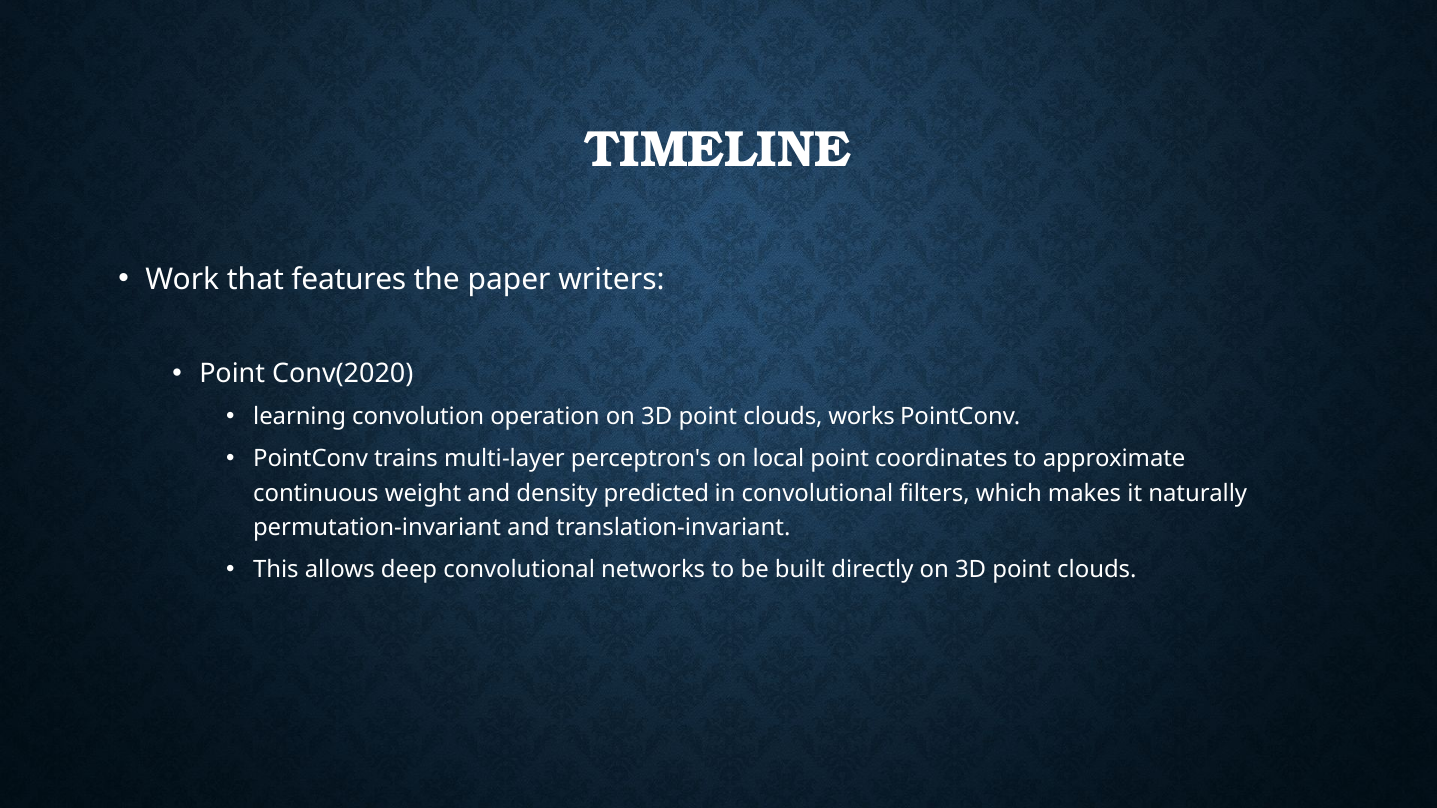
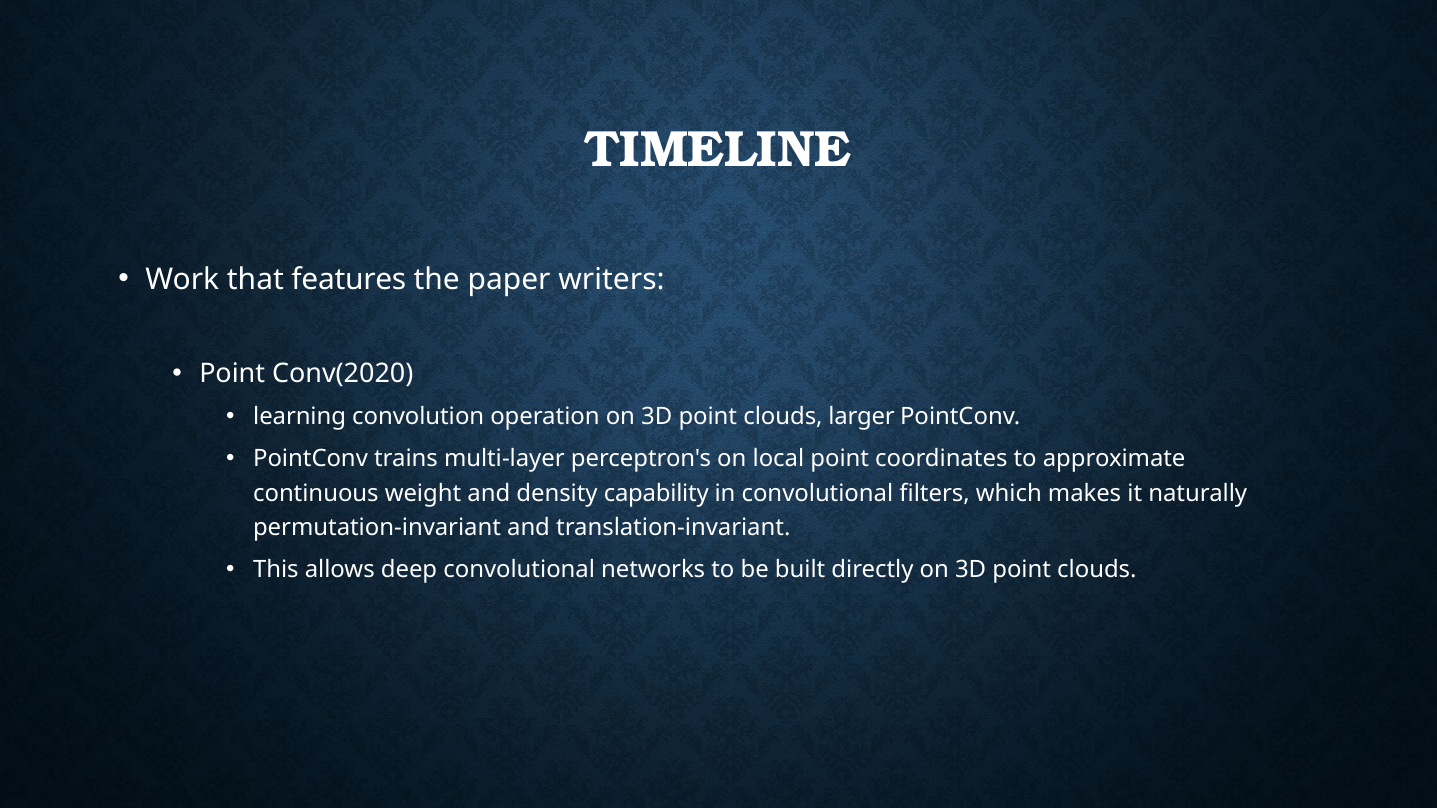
works: works -> larger
predicted: predicted -> capability
